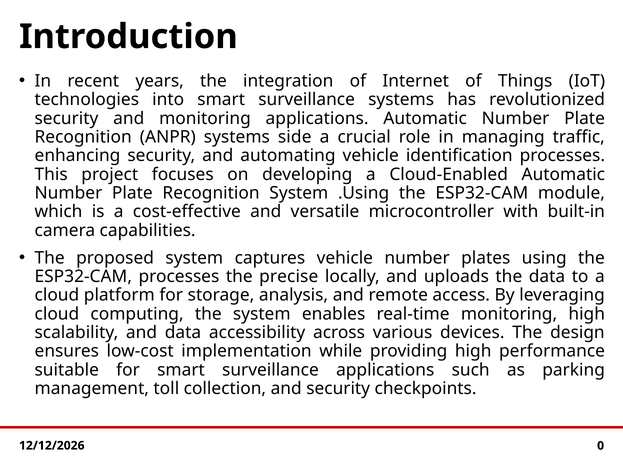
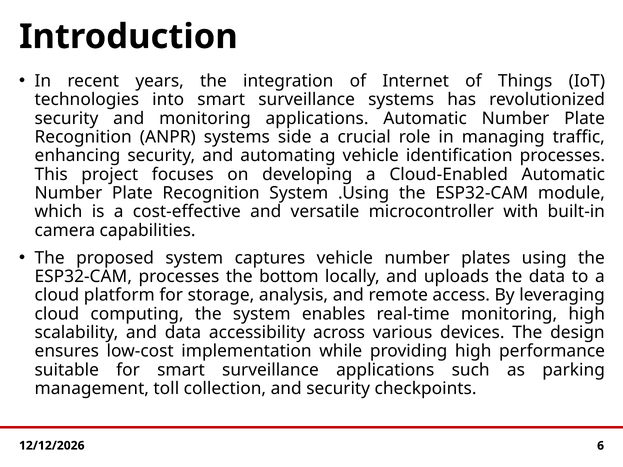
precise: precise -> bottom
0: 0 -> 6
